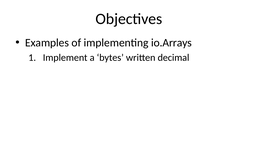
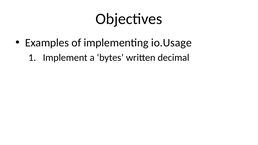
io.Arrays: io.Arrays -> io.Usage
